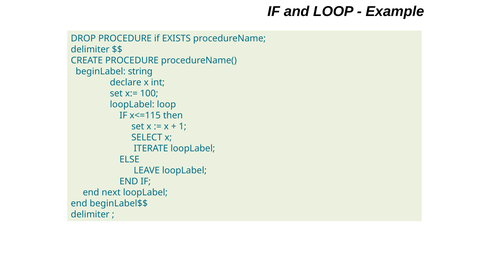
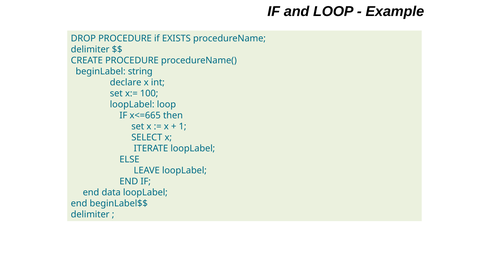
x<=115: x<=115 -> x<=665
next: next -> data
